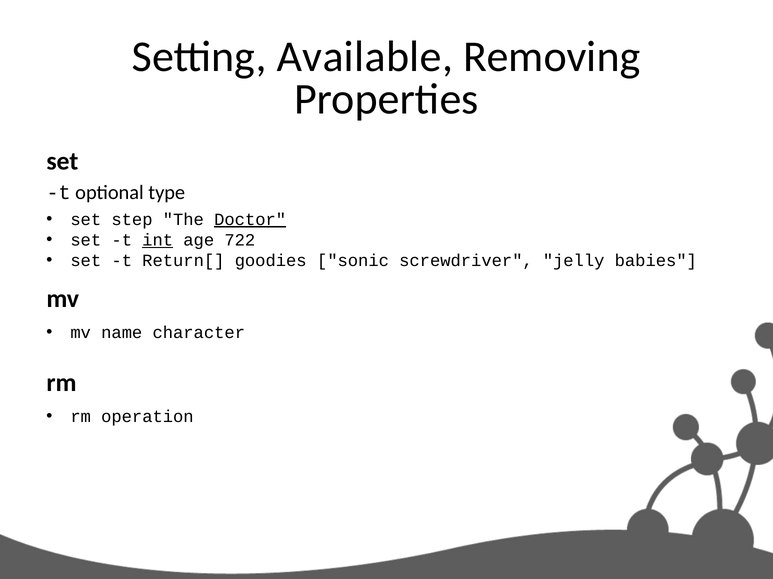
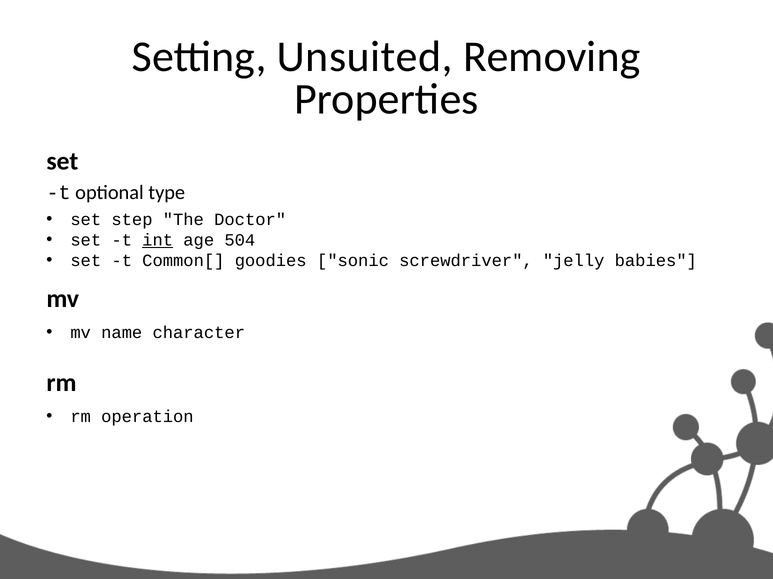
Available: Available -> Unsuited
Doctor underline: present -> none
722: 722 -> 504
Return[: Return[ -> Common[
